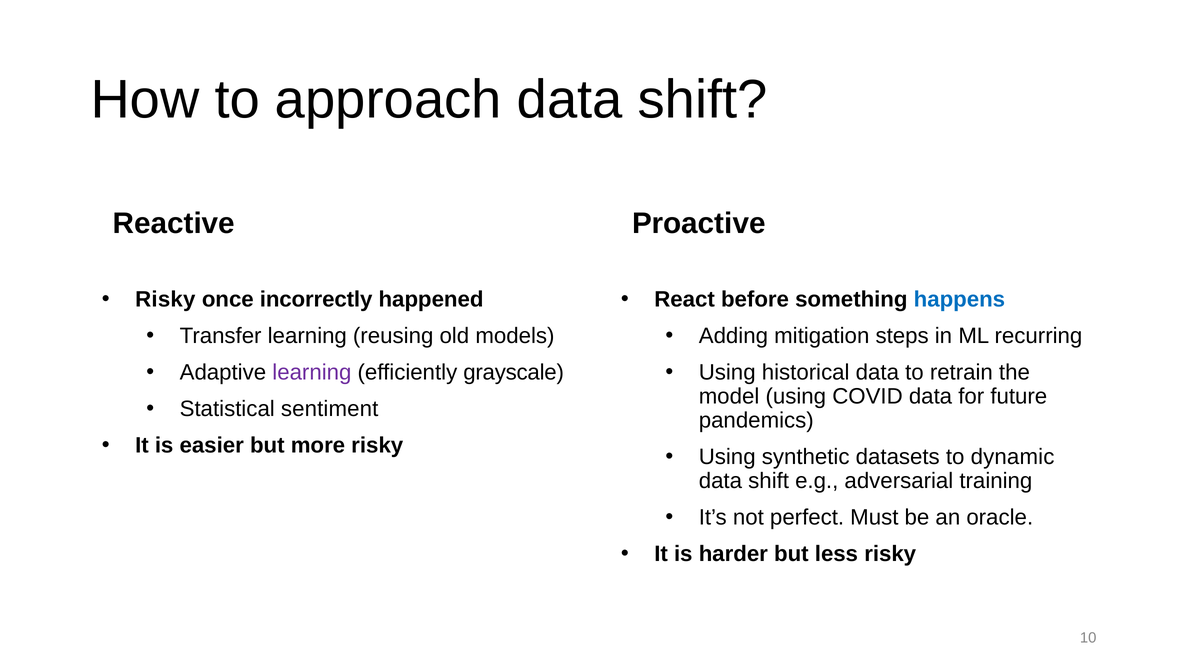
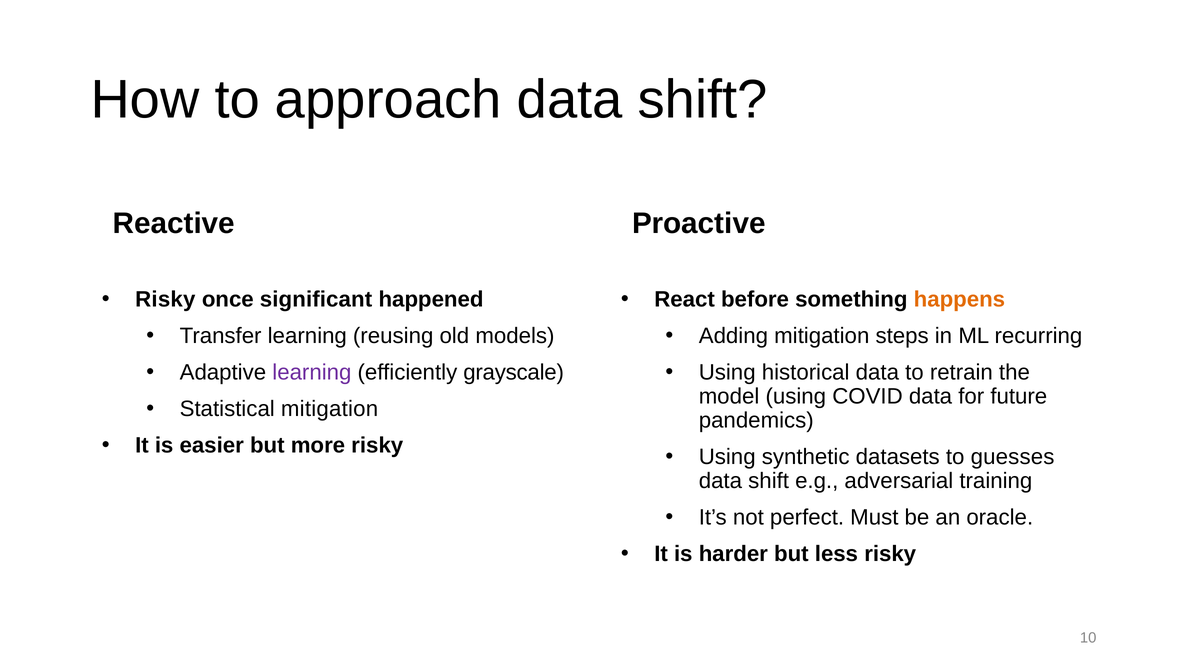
incorrectly: incorrectly -> significant
happens colour: blue -> orange
Statistical sentiment: sentiment -> mitigation
dynamic: dynamic -> guesses
